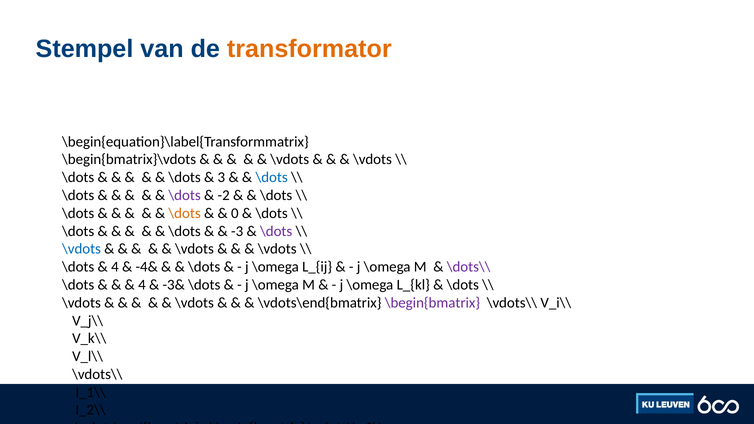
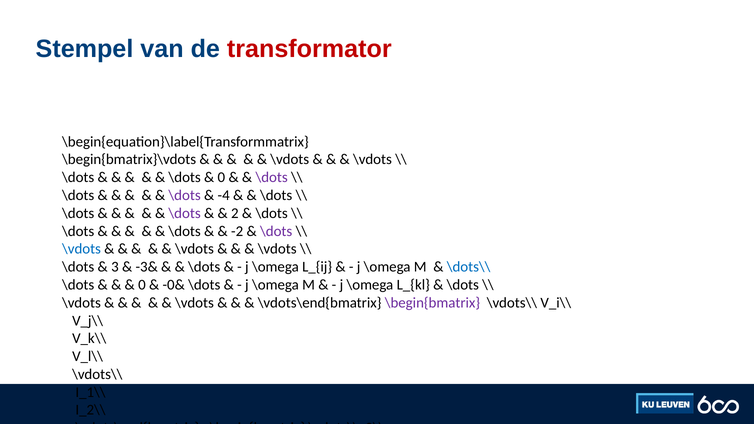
transformator colour: orange -> red
3 at (221, 177): 3 -> 0
\dots at (272, 177) colour: blue -> purple
-2: -2 -> -4
\dots at (185, 213) colour: orange -> purple
0: 0 -> 2
-3: -3 -> -2
4 at (115, 267): 4 -> 3
-4&: -4& -> -3&
\dots\\ colour: purple -> blue
4 at (142, 285): 4 -> 0
-3&: -3& -> -0&
